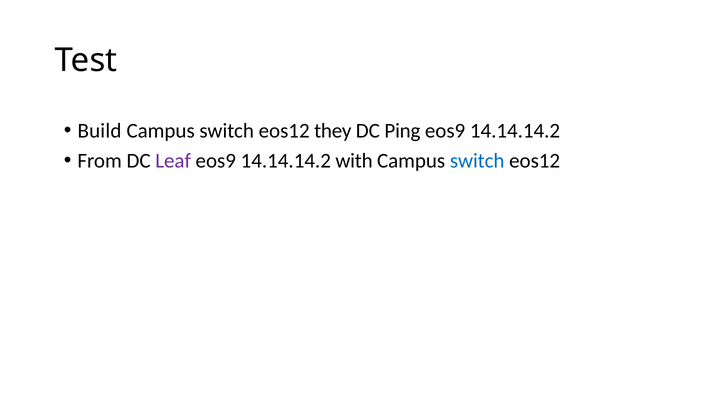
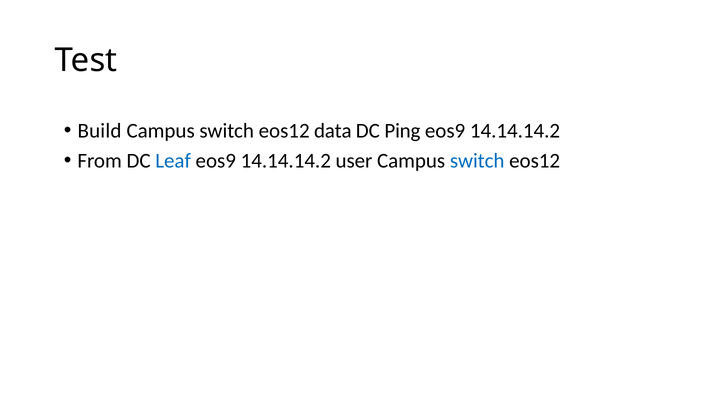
they: they -> data
Leaf colour: purple -> blue
with: with -> user
